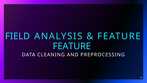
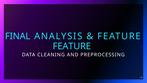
FIELD: FIELD -> FINAL
